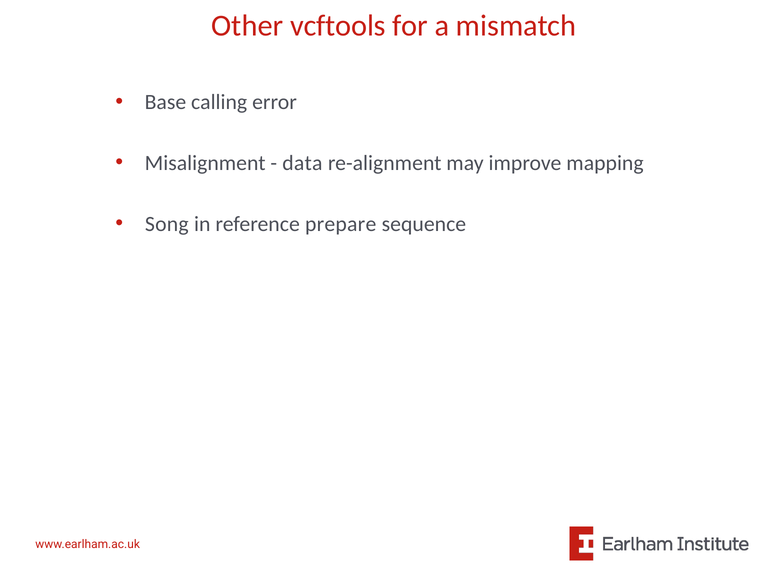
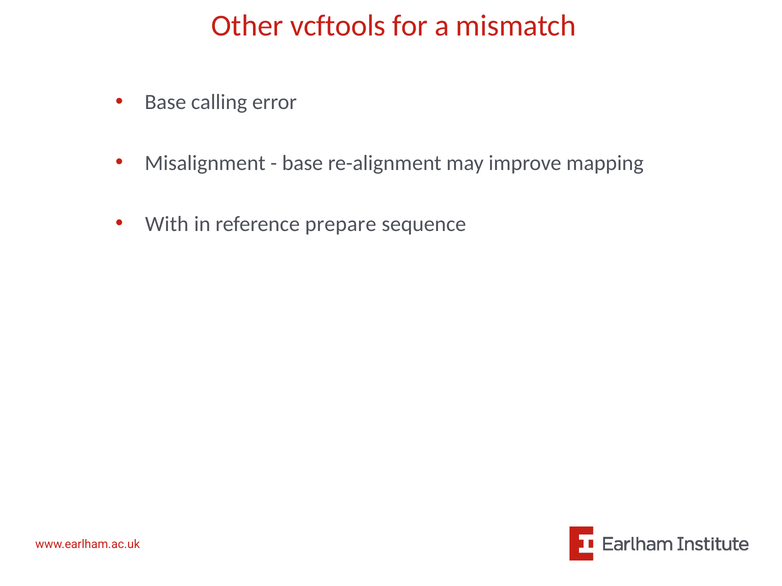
data at (302, 163): data -> base
Song: Song -> With
